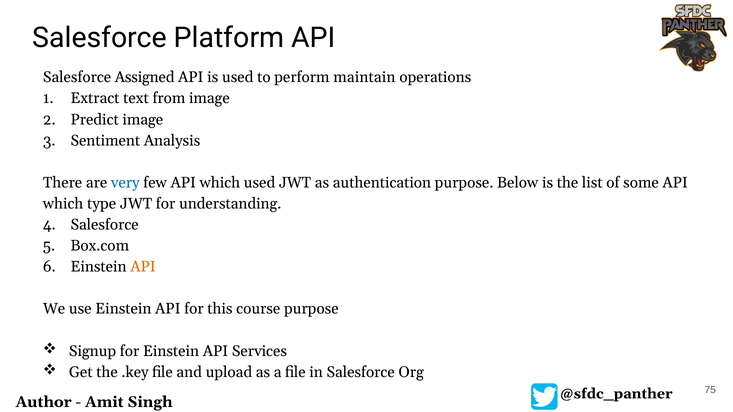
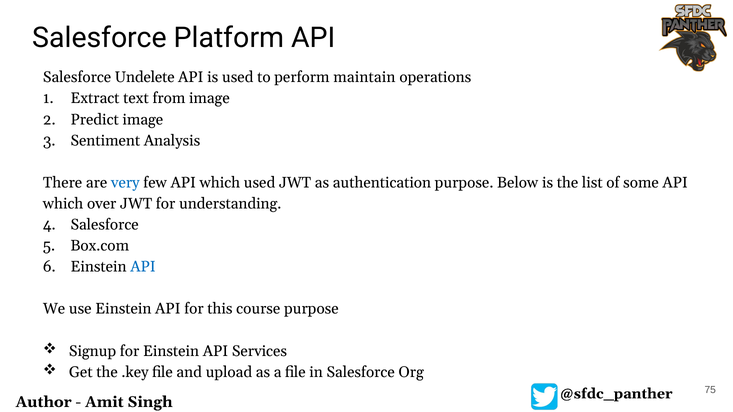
Assigned: Assigned -> Undelete
type: type -> over
API at (143, 267) colour: orange -> blue
